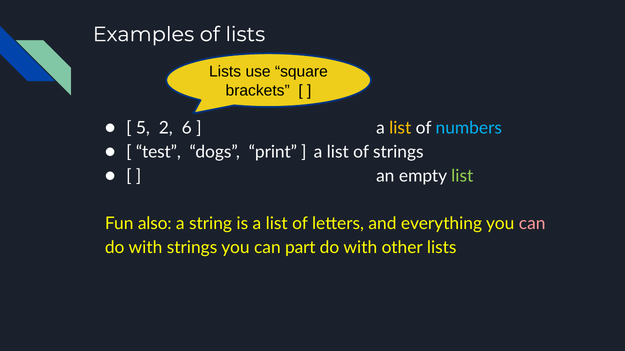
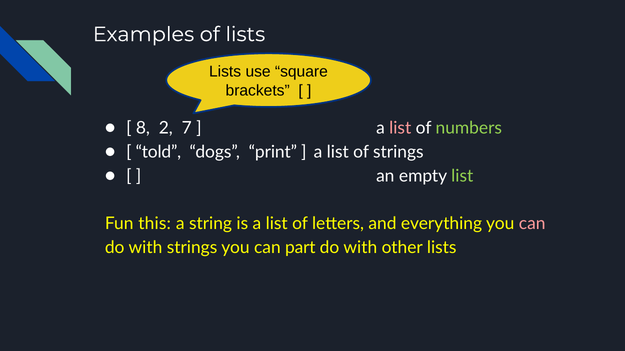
5: 5 -> 8
6: 6 -> 7
list at (400, 128) colour: yellow -> pink
numbers colour: light blue -> light green
test: test -> told
also: also -> this
